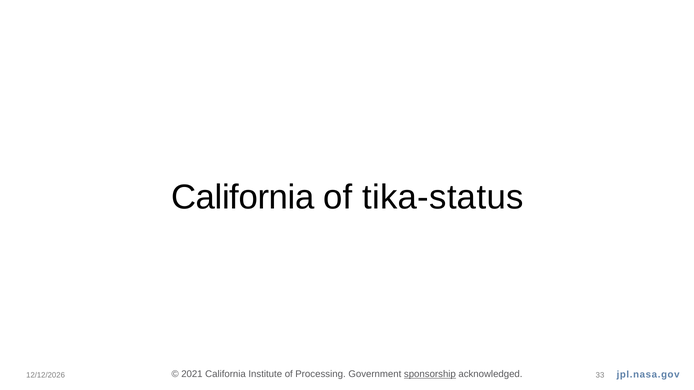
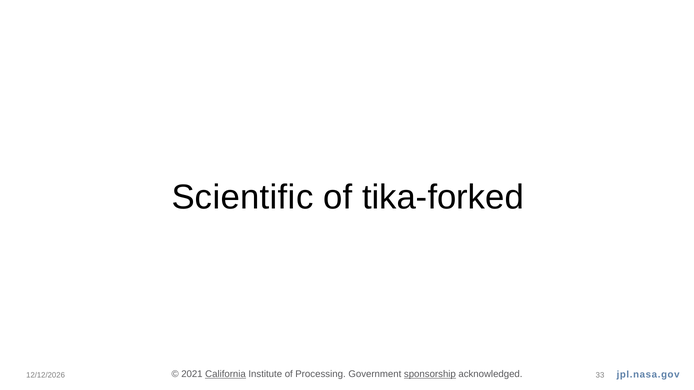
California at (243, 198): California -> Scientific
tika-status: tika-status -> tika-forked
California at (226, 374) underline: none -> present
